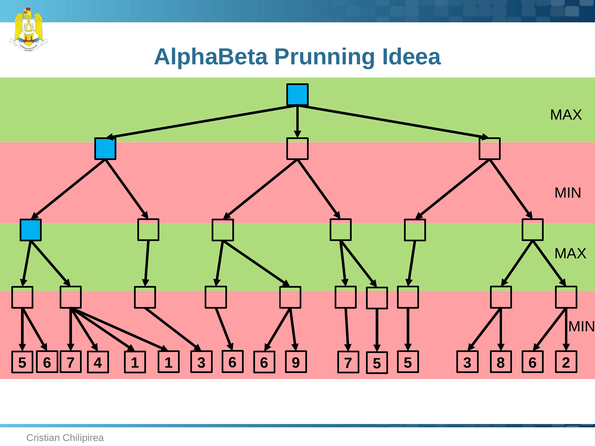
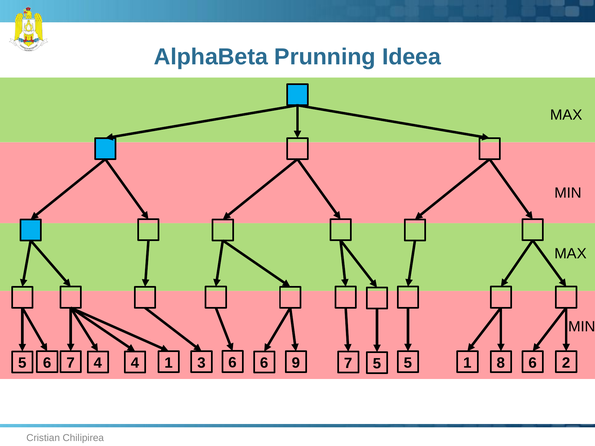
5 1: 1 -> 4
6 3: 3 -> 1
